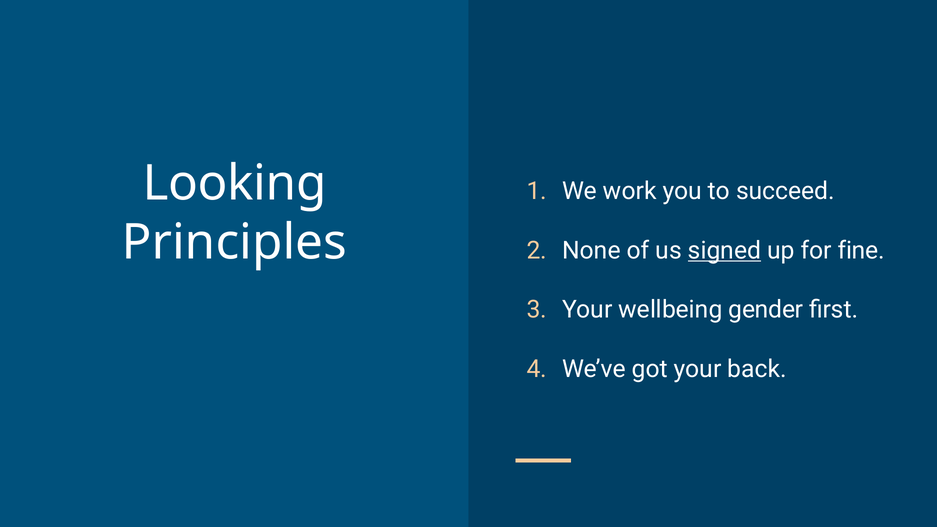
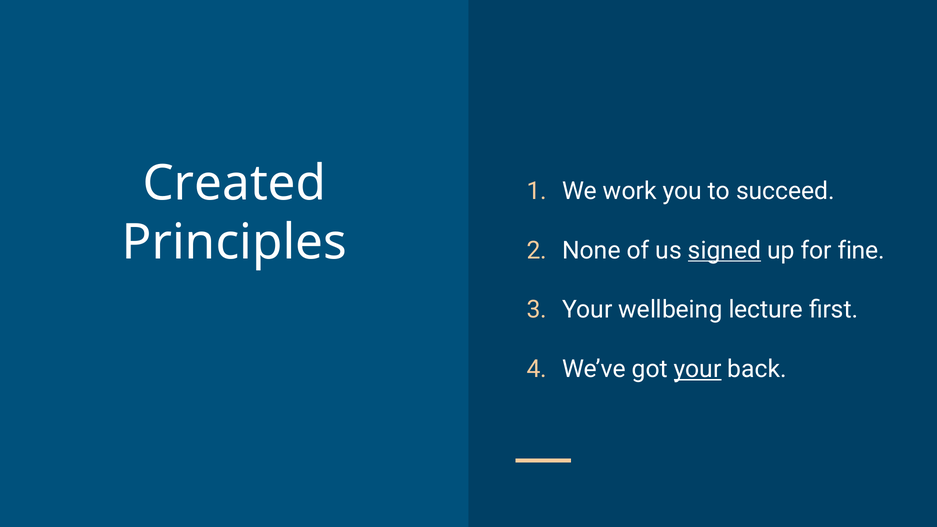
Looking: Looking -> Created
gender: gender -> lecture
your at (698, 369) underline: none -> present
